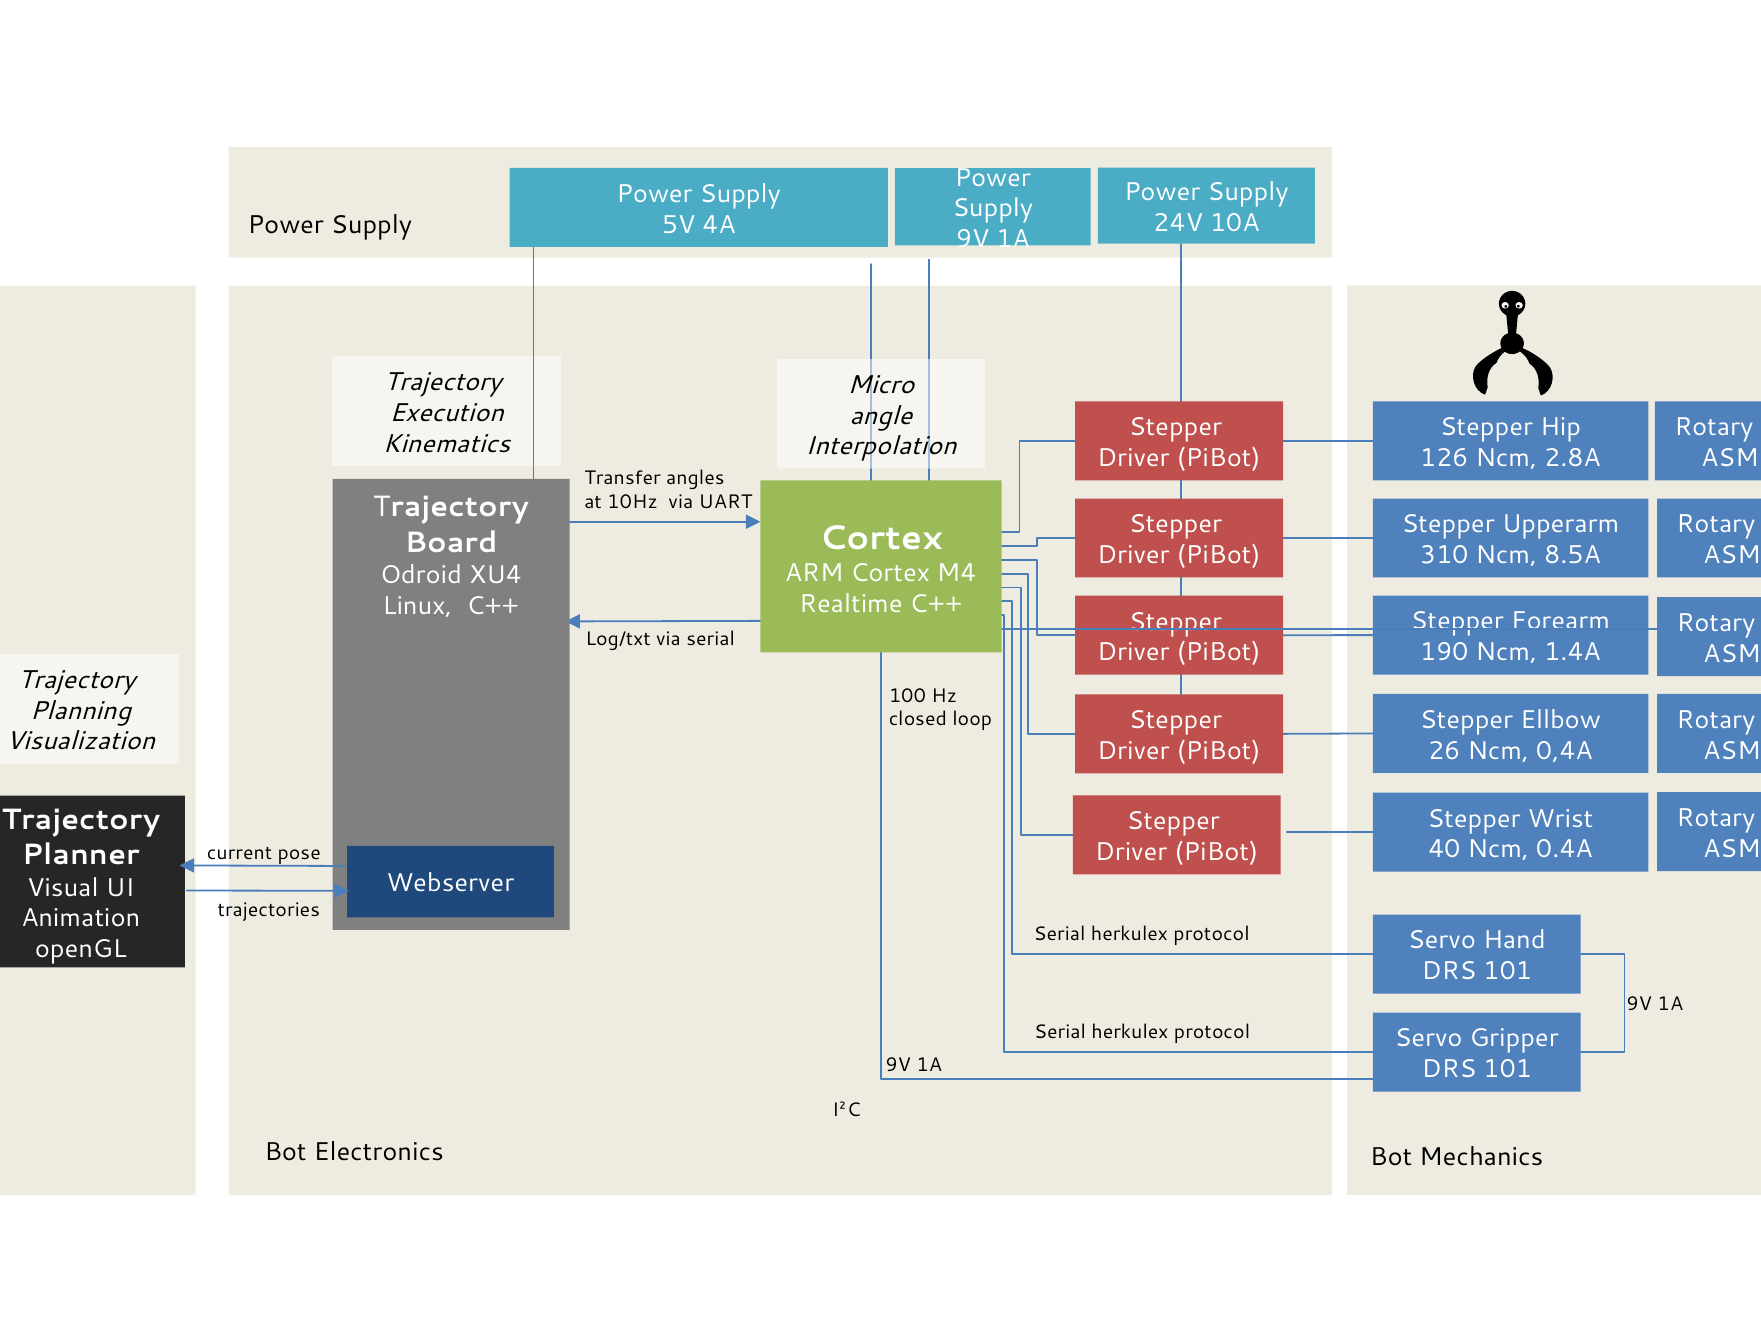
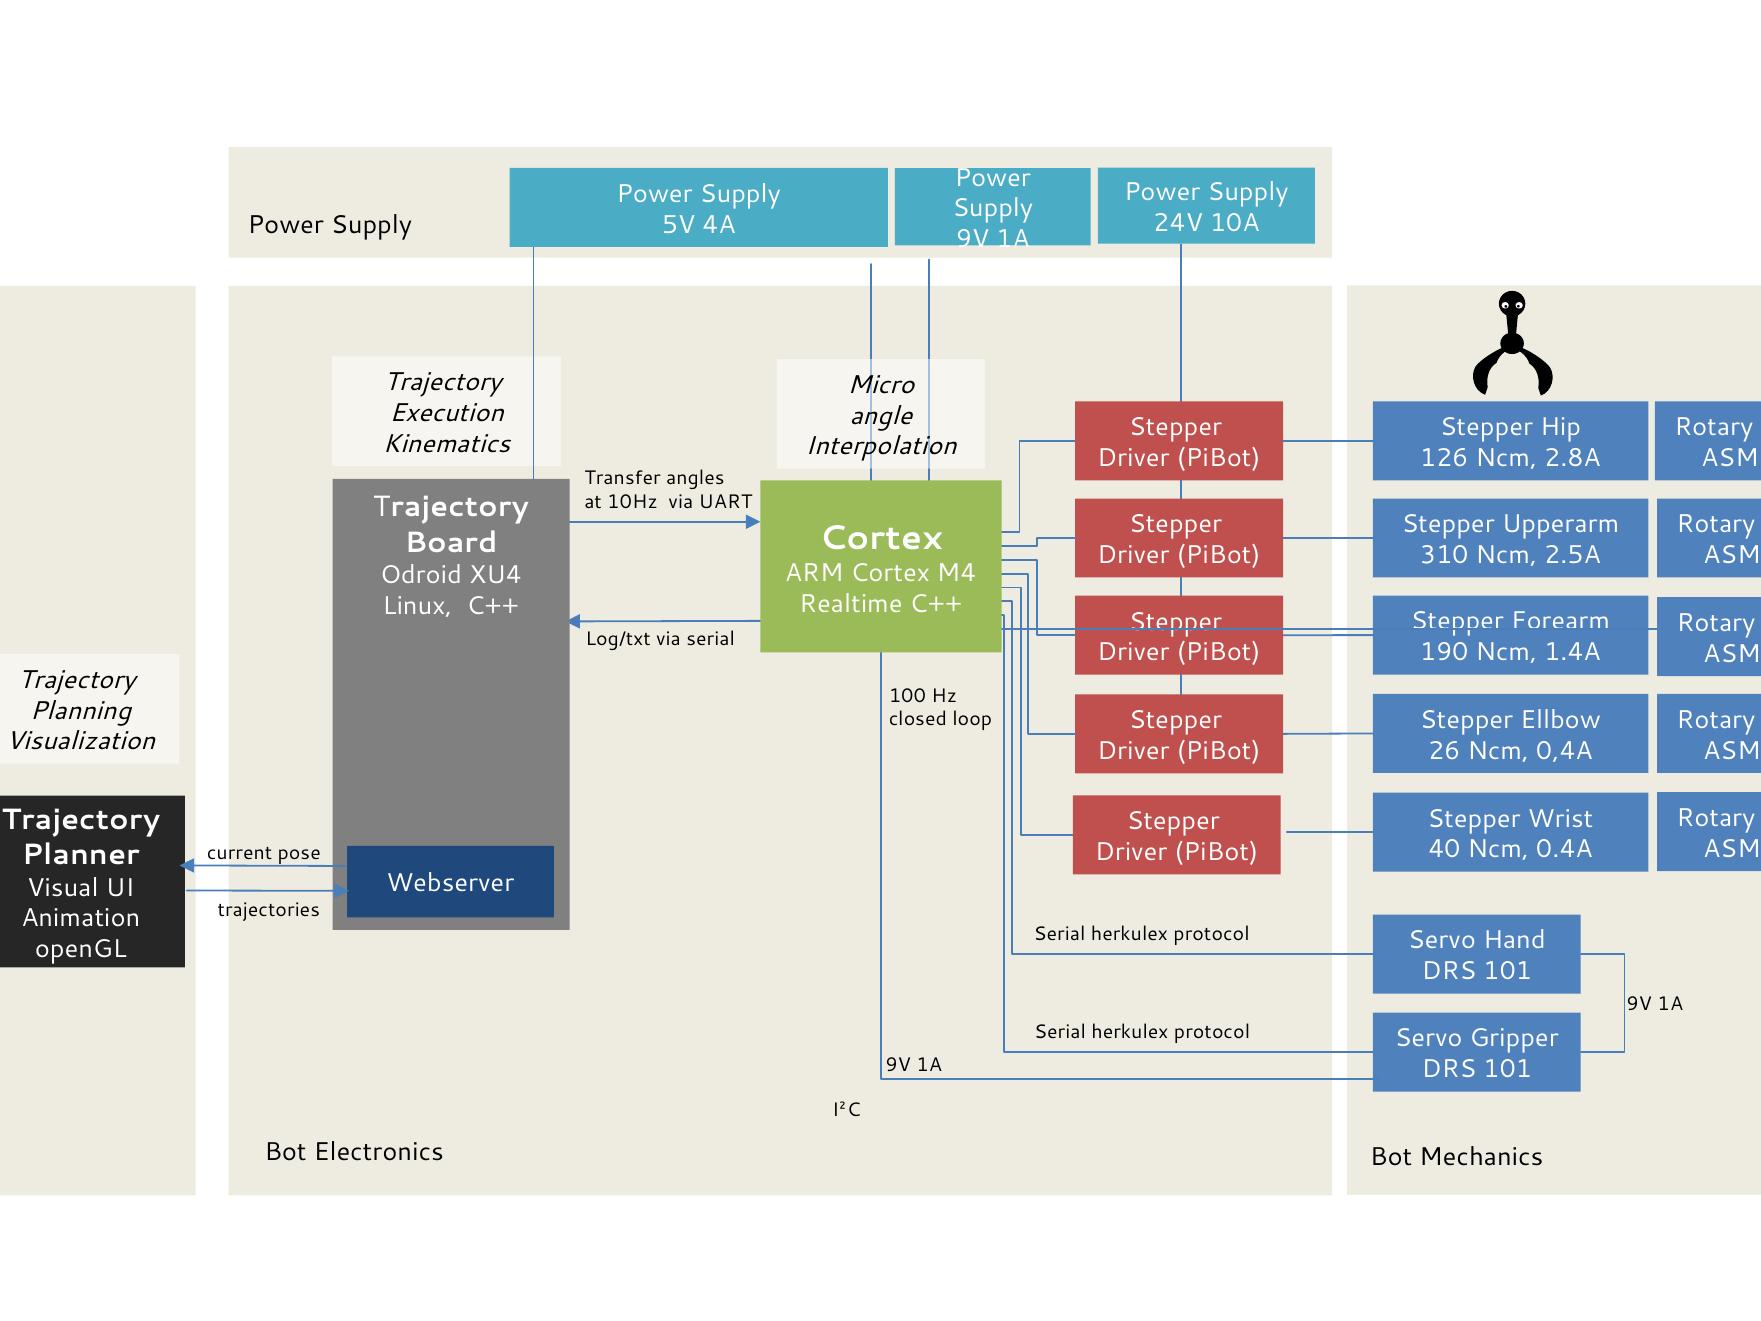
8.5A: 8.5A -> 2.5A
